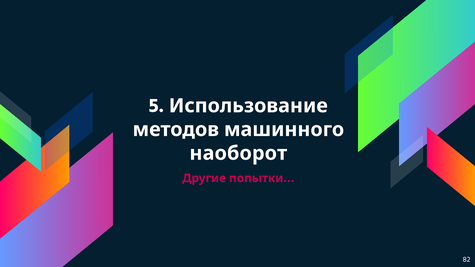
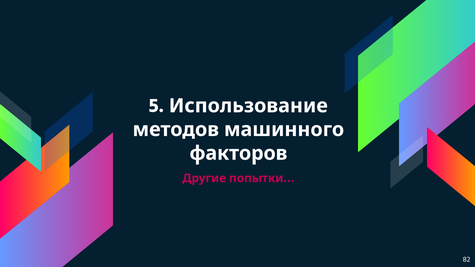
наоборот: наоборот -> факторов
